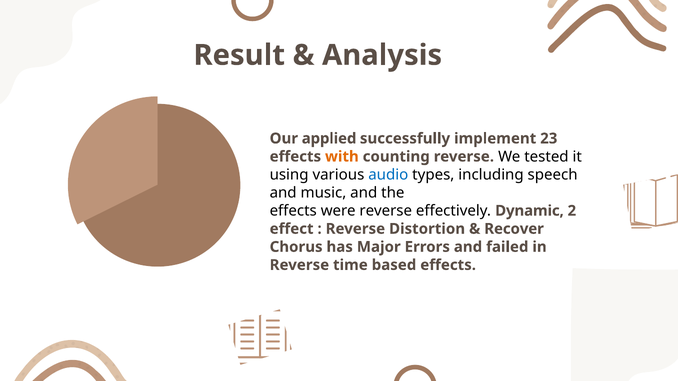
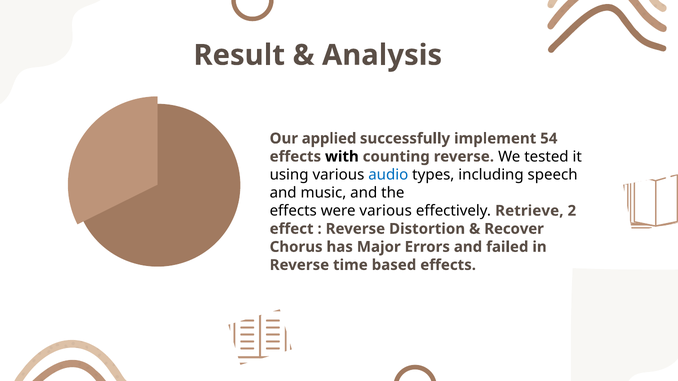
23: 23 -> 54
with colour: orange -> black
were reverse: reverse -> various
Dynamic: Dynamic -> Retrieve
